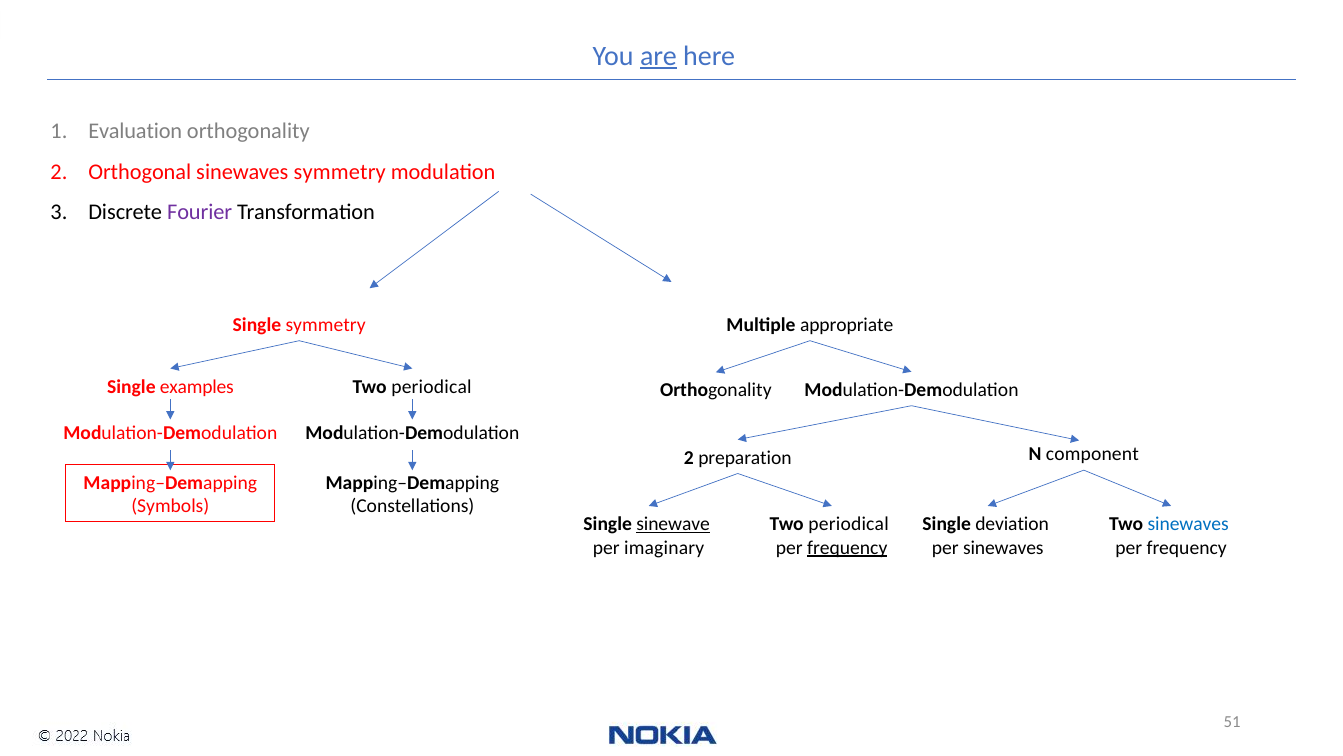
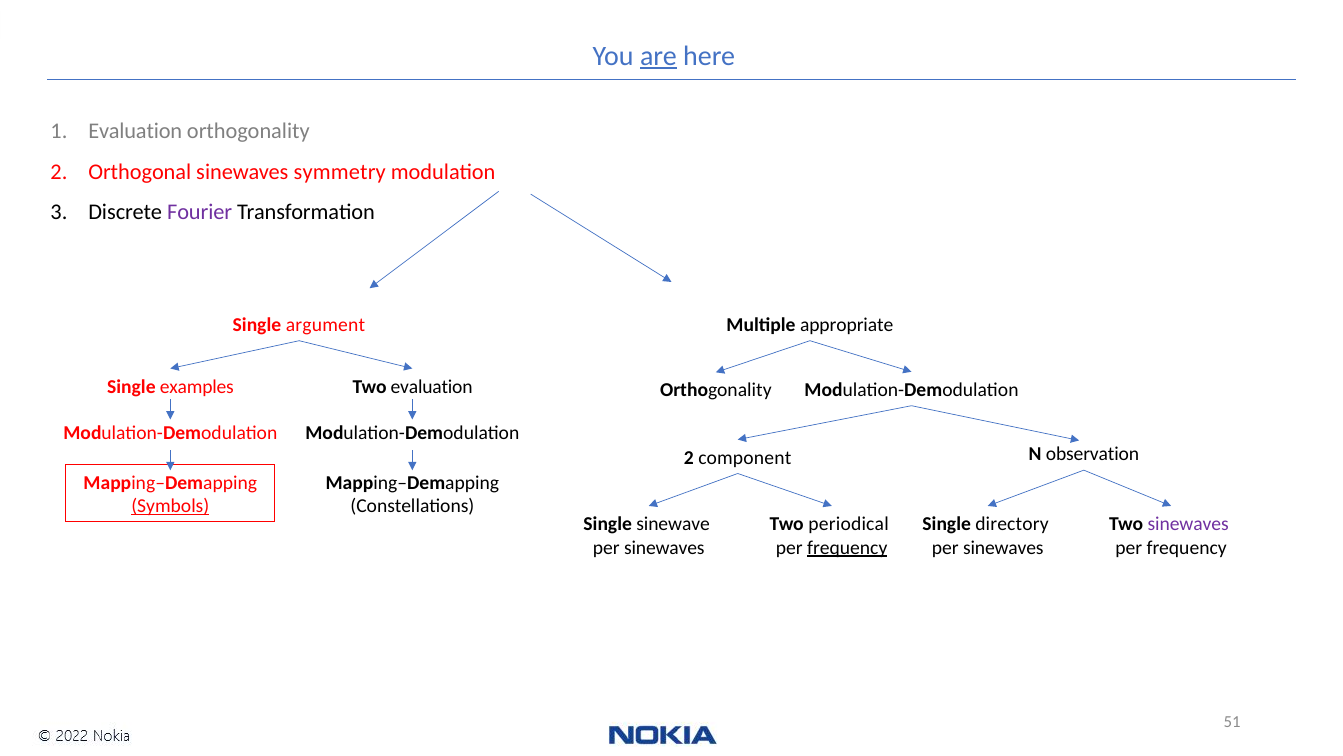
Single symmetry: symmetry -> argument
periodical at (431, 386): periodical -> evaluation
preparation: preparation -> component
component: component -> observation
Symbols underline: none -> present
sinewave underline: present -> none
deviation: deviation -> directory
sinewaves at (1188, 524) colour: blue -> purple
imaginary at (664, 547): imaginary -> sinewaves
